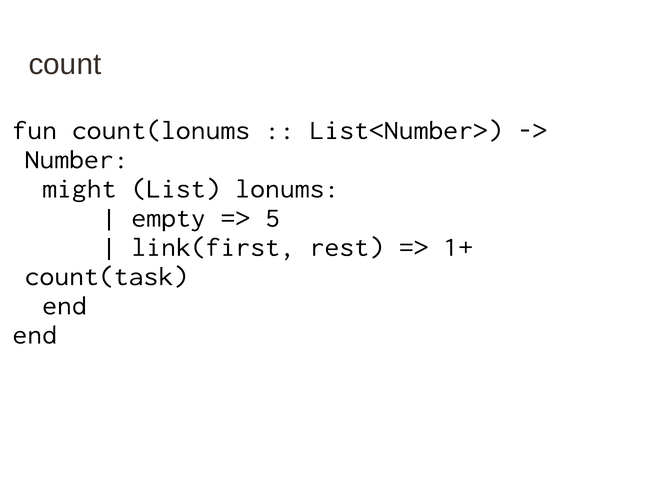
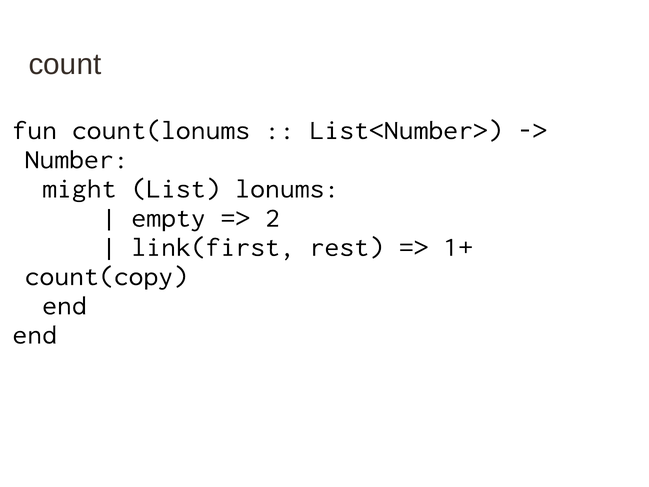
5: 5 -> 2
count(task: count(task -> count(copy
